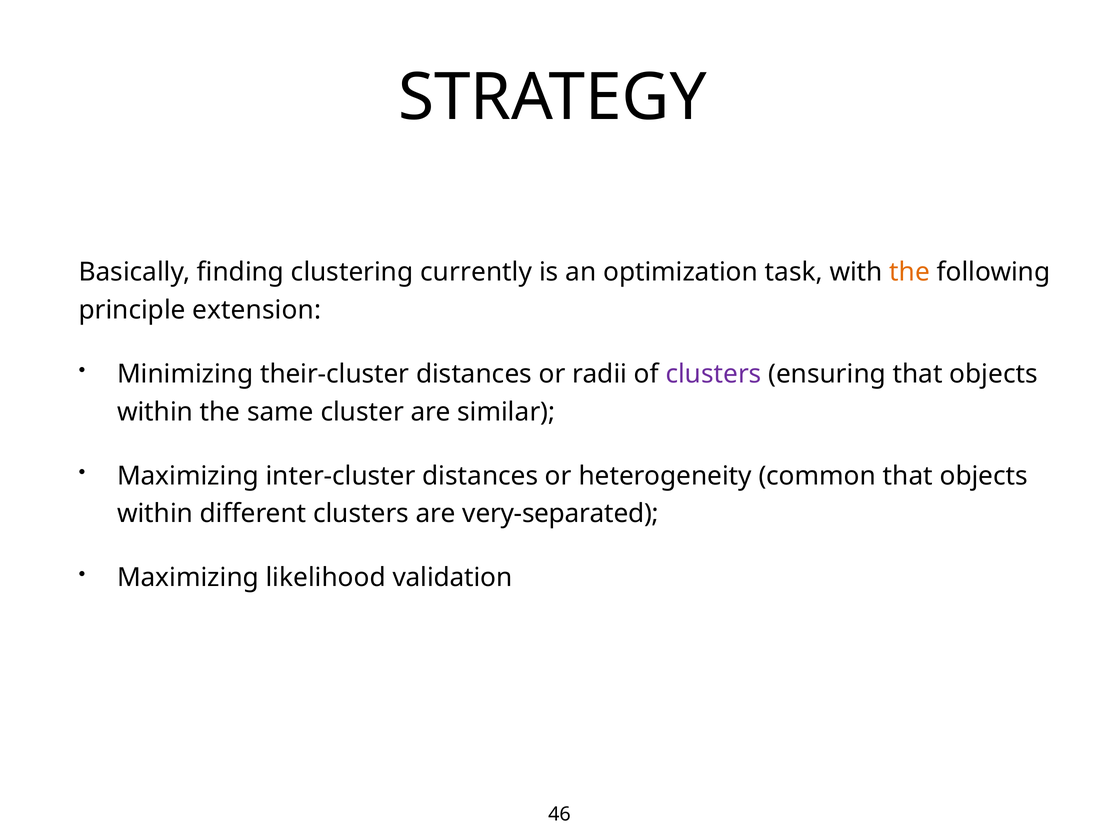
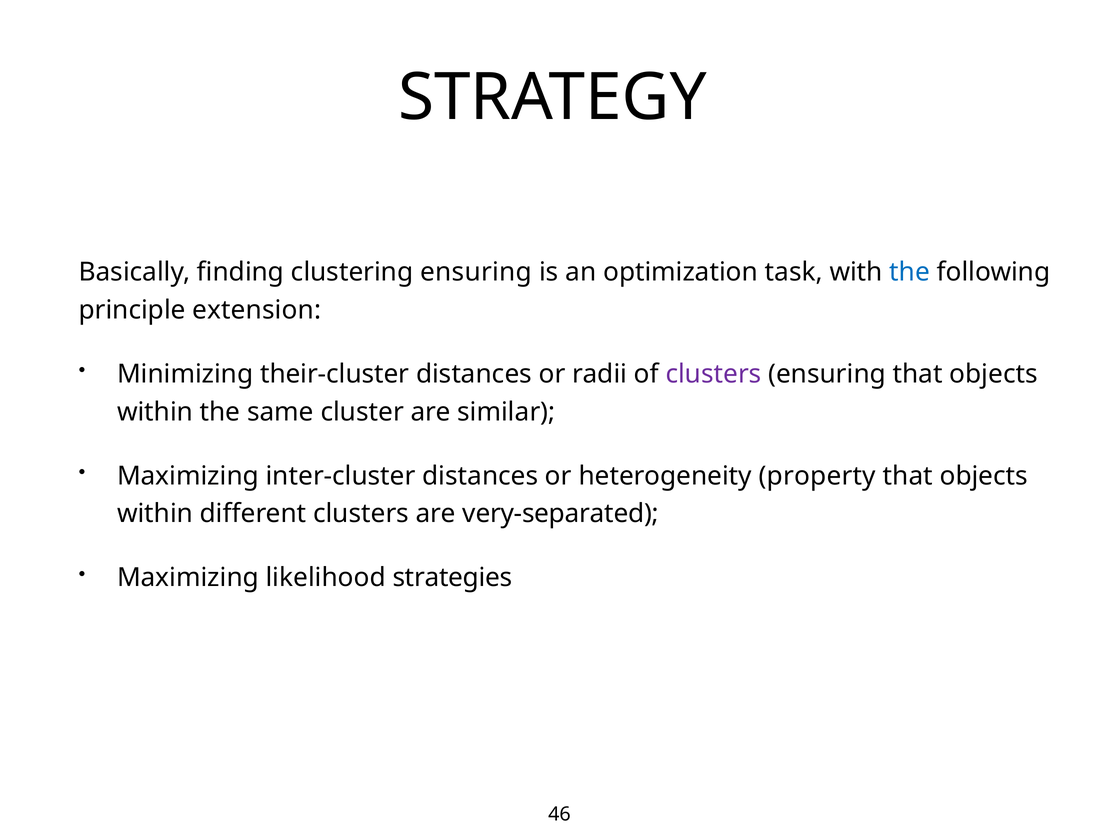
clustering currently: currently -> ensuring
the at (910, 272) colour: orange -> blue
common: common -> property
validation: validation -> strategies
